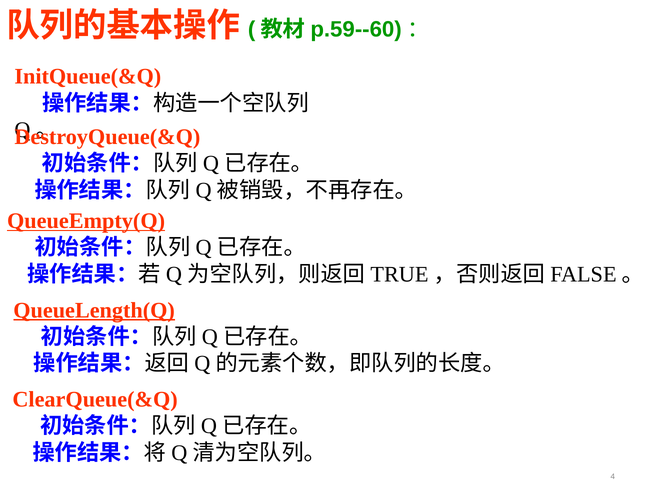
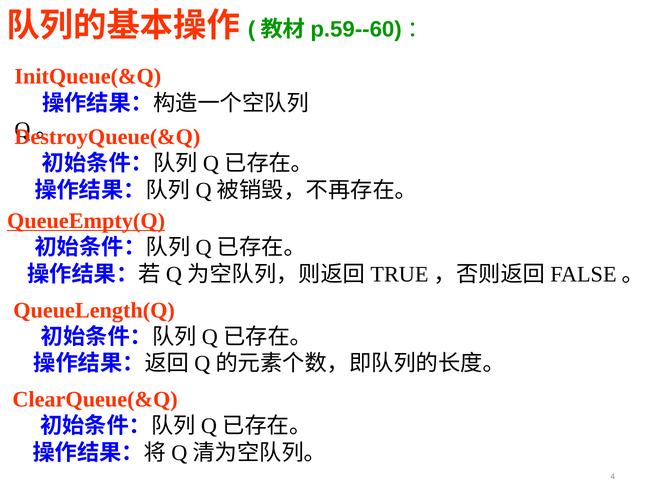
QueueLength(Q underline: present -> none
